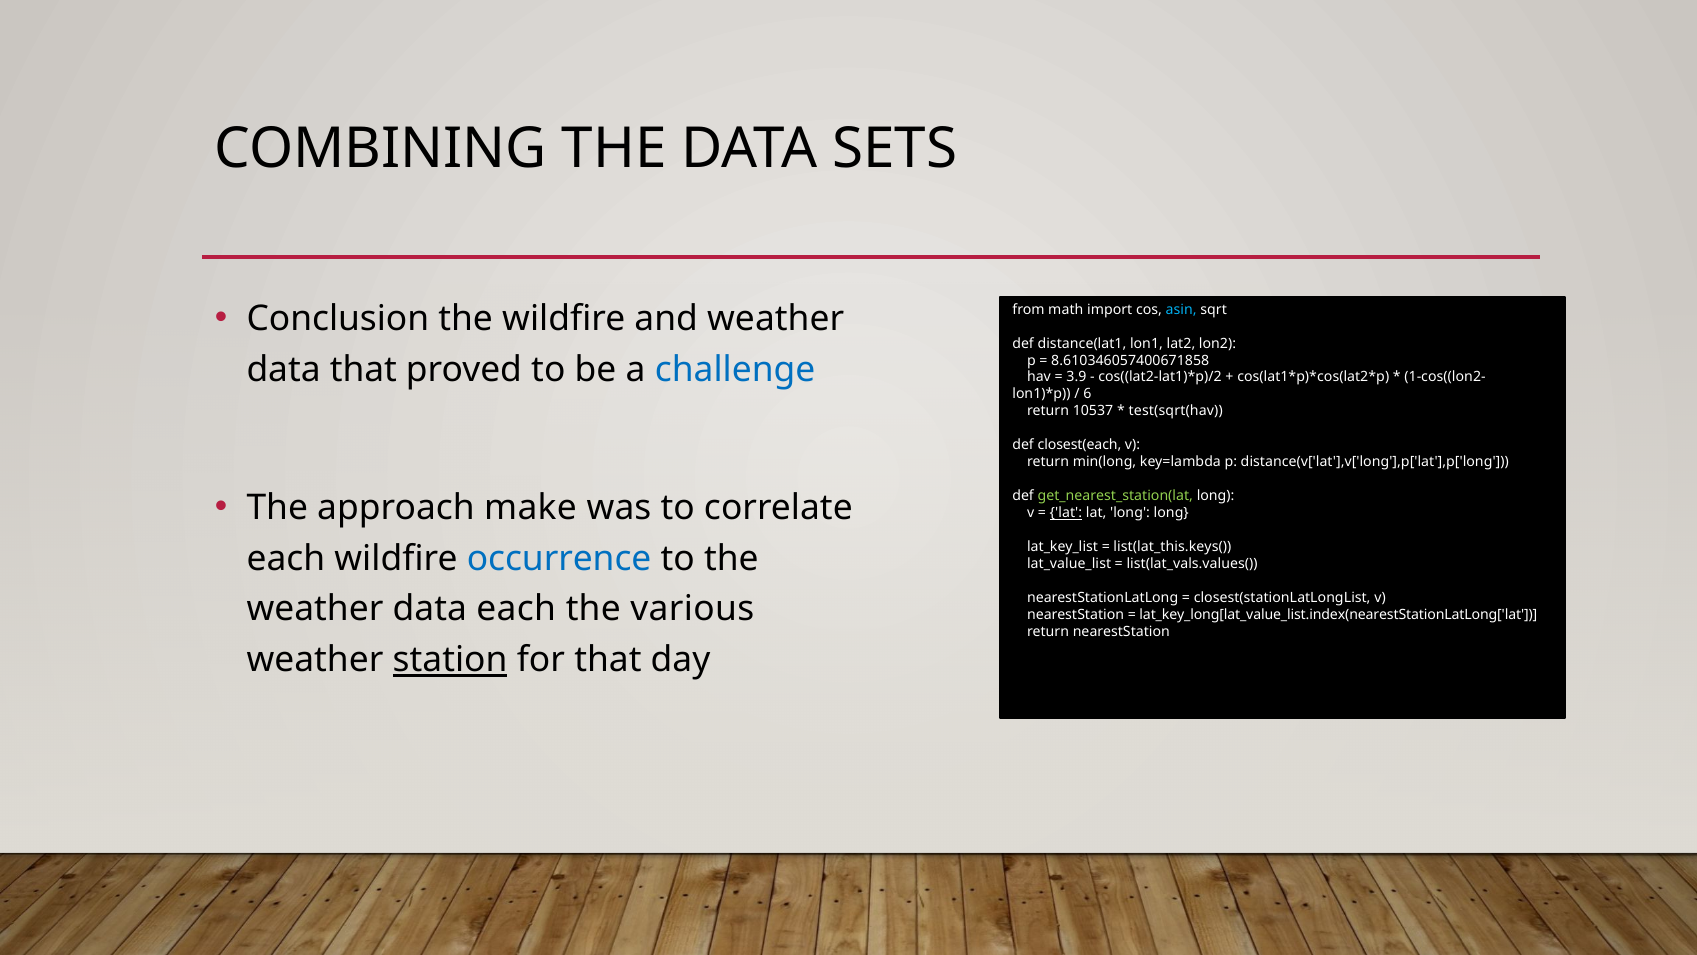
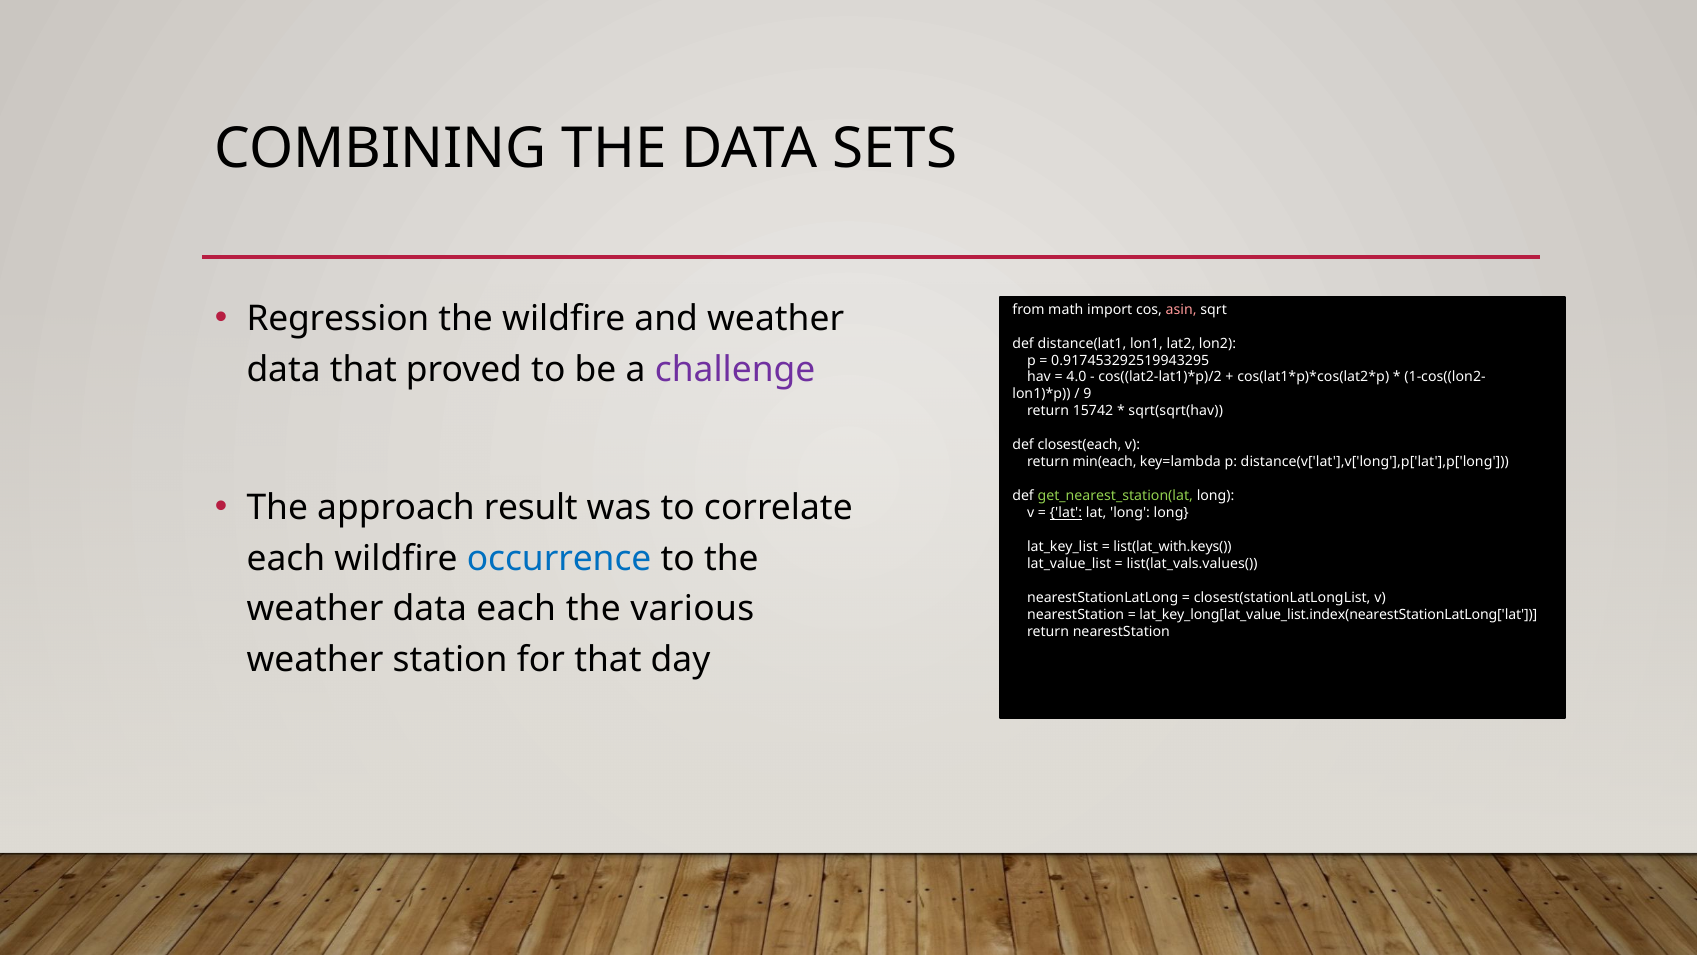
Conclusion: Conclusion -> Regression
asin colour: light blue -> pink
8.610346057400671858: 8.610346057400671858 -> 0.917453292519943295
challenge colour: blue -> purple
3.9: 3.9 -> 4.0
6: 6 -> 9
10537: 10537 -> 15742
test(sqrt(hav: test(sqrt(hav -> sqrt(sqrt(hav
min(long: min(long -> min(each
make: make -> result
list(lat_this.keys(: list(lat_this.keys( -> list(lat_with.keys(
station underline: present -> none
